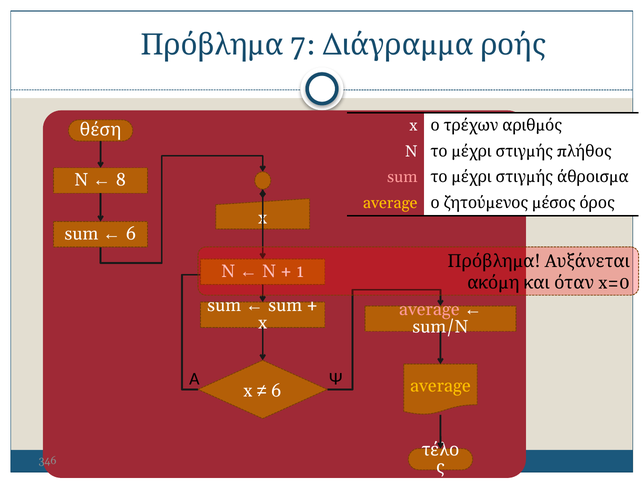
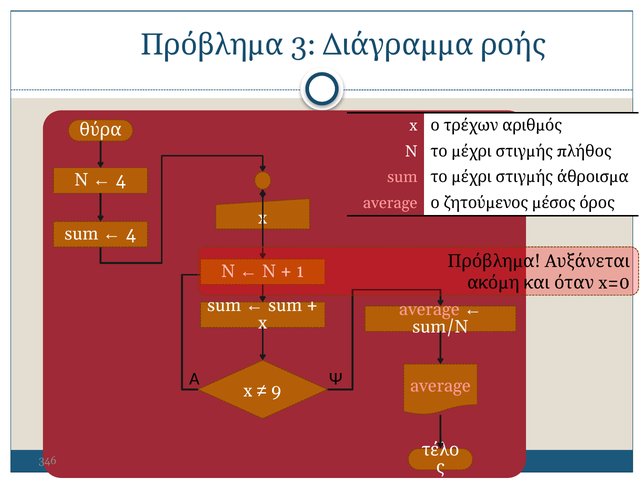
7: 7 -> 3
θέση: θέση -> θύρα
8 at (121, 180): 8 -> 4
average at (390, 203) colour: yellow -> pink
6 at (131, 234): 6 -> 4
average at (440, 386) colour: yellow -> pink
6 at (276, 391): 6 -> 9
